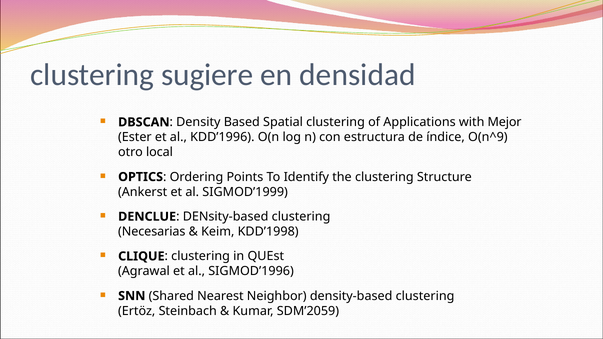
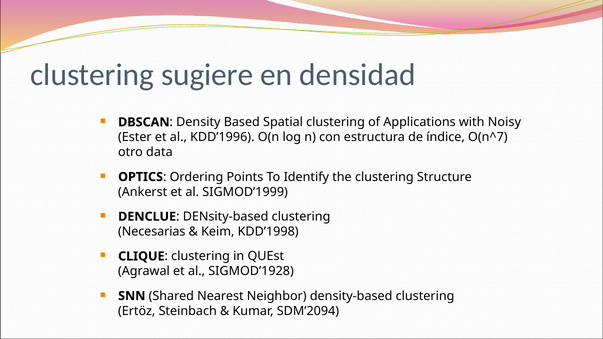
Mejor: Mejor -> Noisy
O(n^9: O(n^9 -> O(n^7
local: local -> data
SIGMOD’1996: SIGMOD’1996 -> SIGMOD’1928
SDM’2059: SDM’2059 -> SDM’2094
